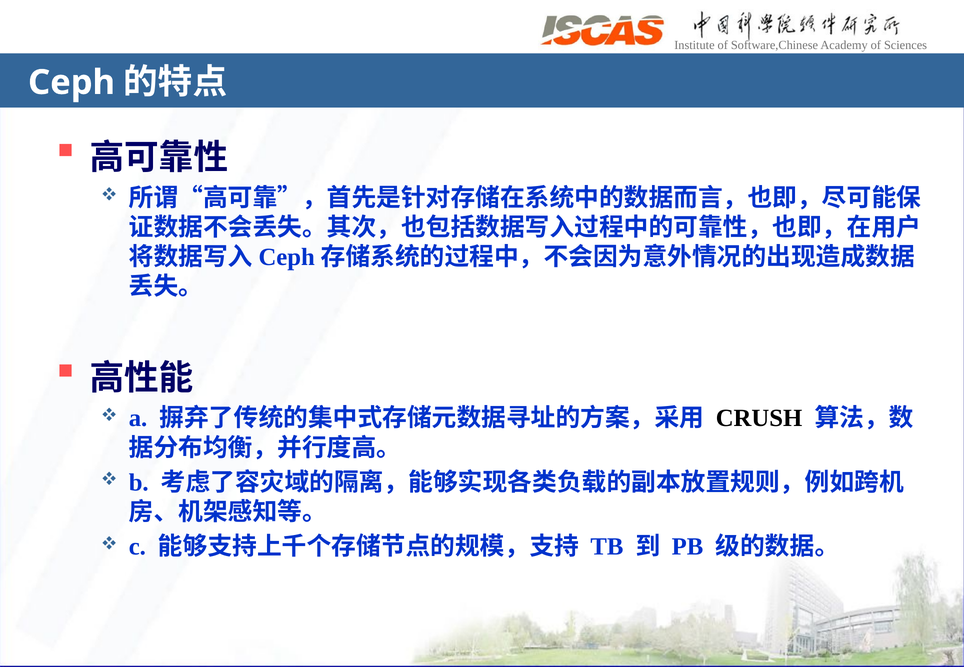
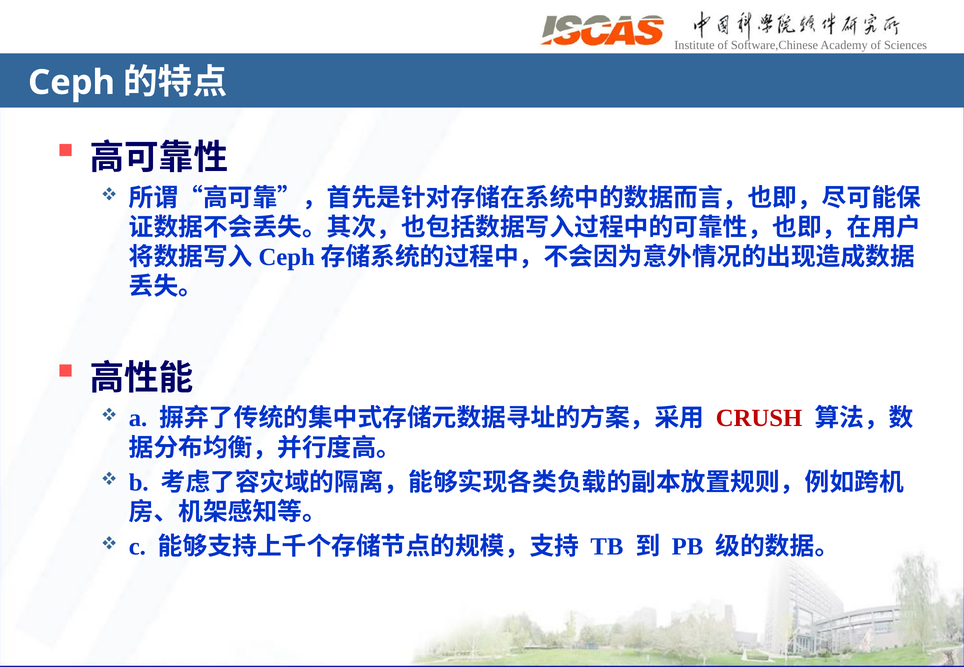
CRUSH colour: black -> red
